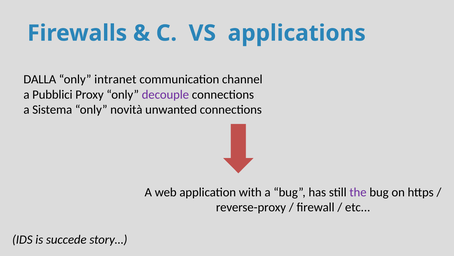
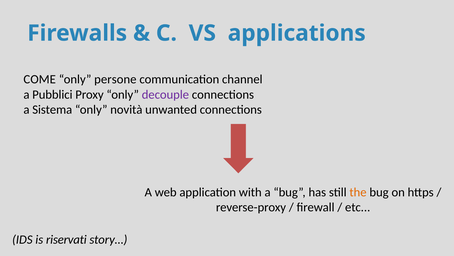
DALLA: DALLA -> COME
intranet: intranet -> persone
the colour: purple -> orange
succede: succede -> riservati
